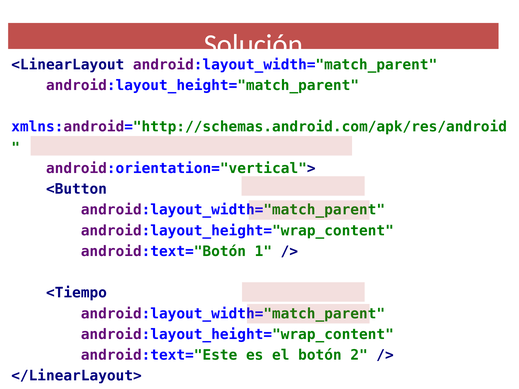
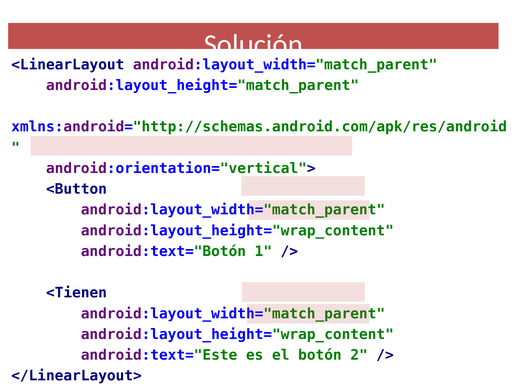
<Tiempo: <Tiempo -> <Tienen
